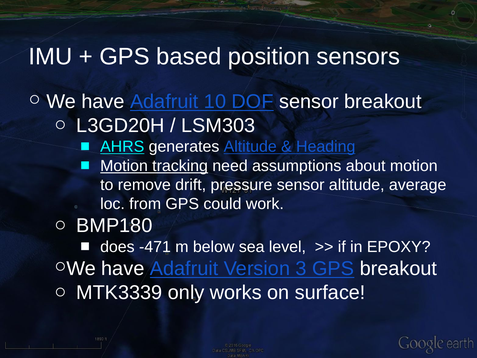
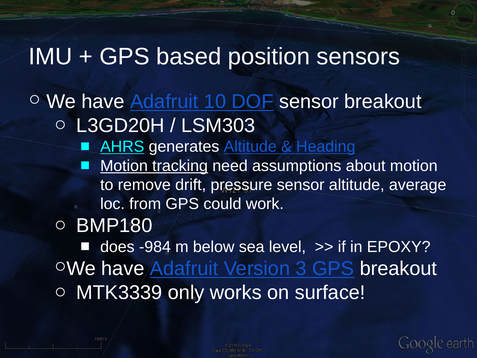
-471: -471 -> -984
